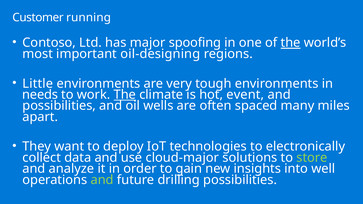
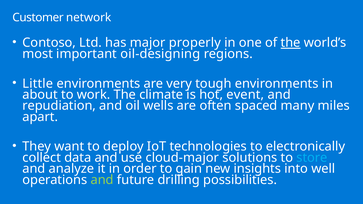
running: running -> network
spoofing: spoofing -> properly
needs: needs -> about
The at (125, 95) underline: present -> none
possibilities at (59, 106): possibilities -> repudiation
store colour: light green -> light blue
